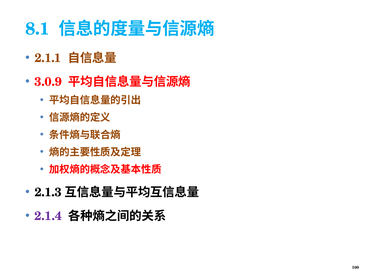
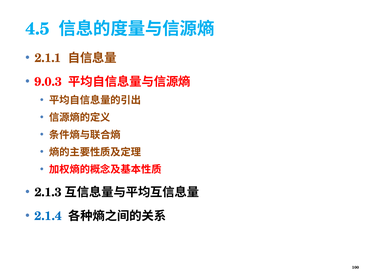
8.1: 8.1 -> 4.5
3.0.9: 3.0.9 -> 9.0.3
2.1.4 colour: purple -> blue
